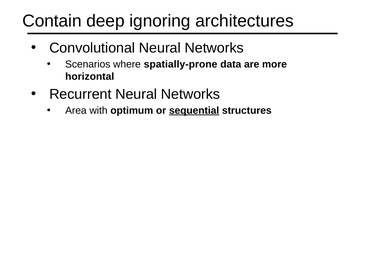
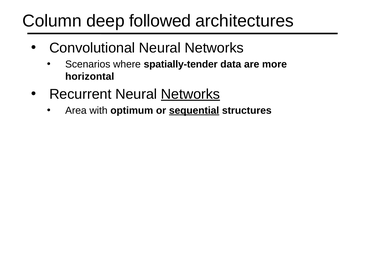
Contain: Contain -> Column
ignoring: ignoring -> followed
spatially-prone: spatially-prone -> spatially-tender
Networks at (191, 94) underline: none -> present
